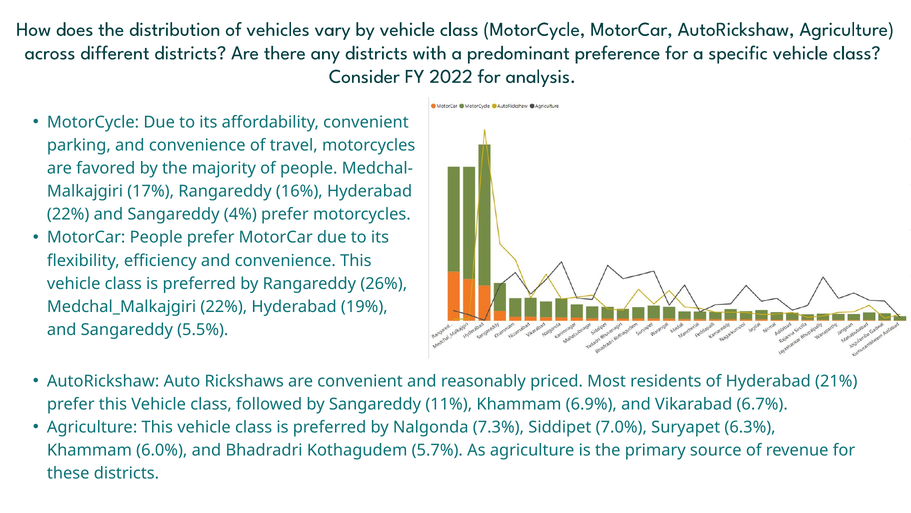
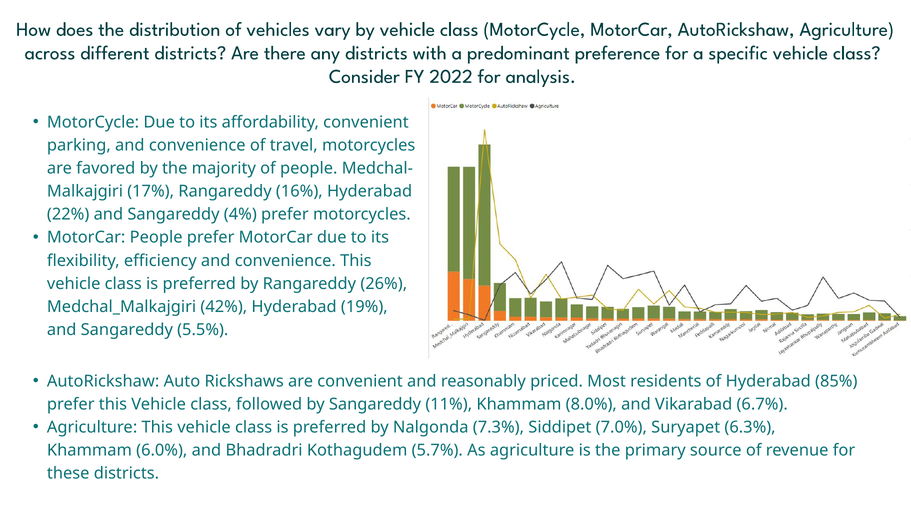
Medchal_Malkajgiri 22%: 22% -> 42%
21%: 21% -> 85%
6.9%: 6.9% -> 8.0%
